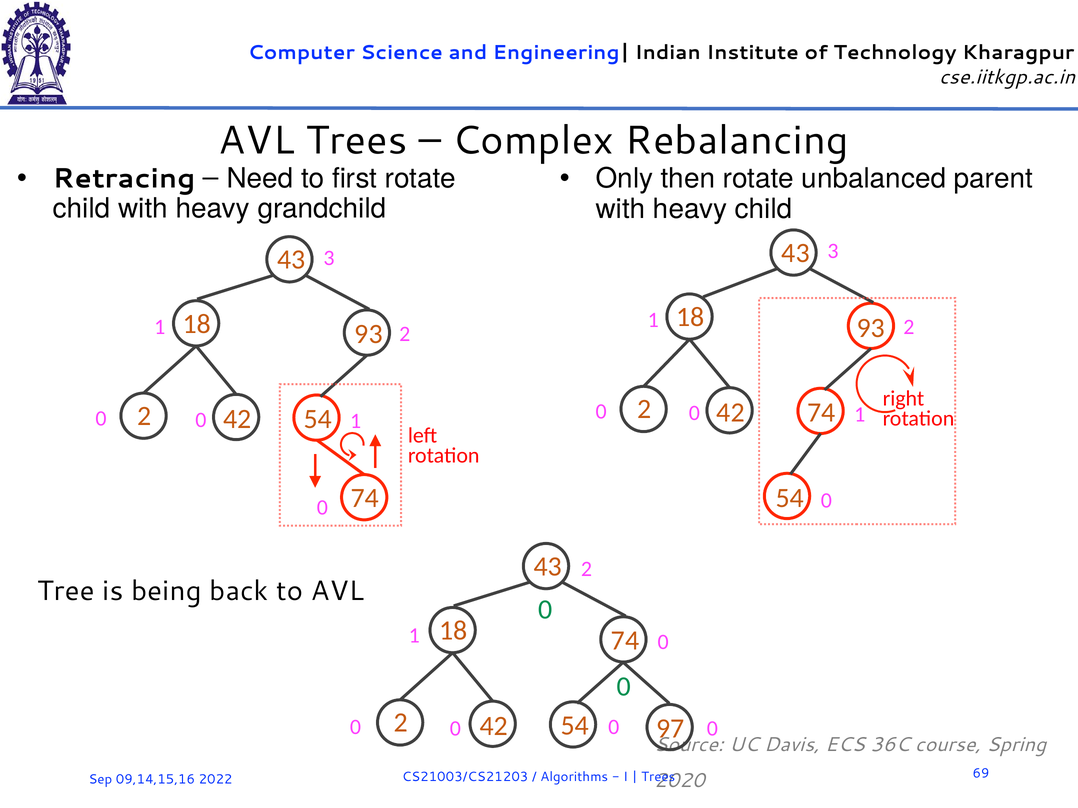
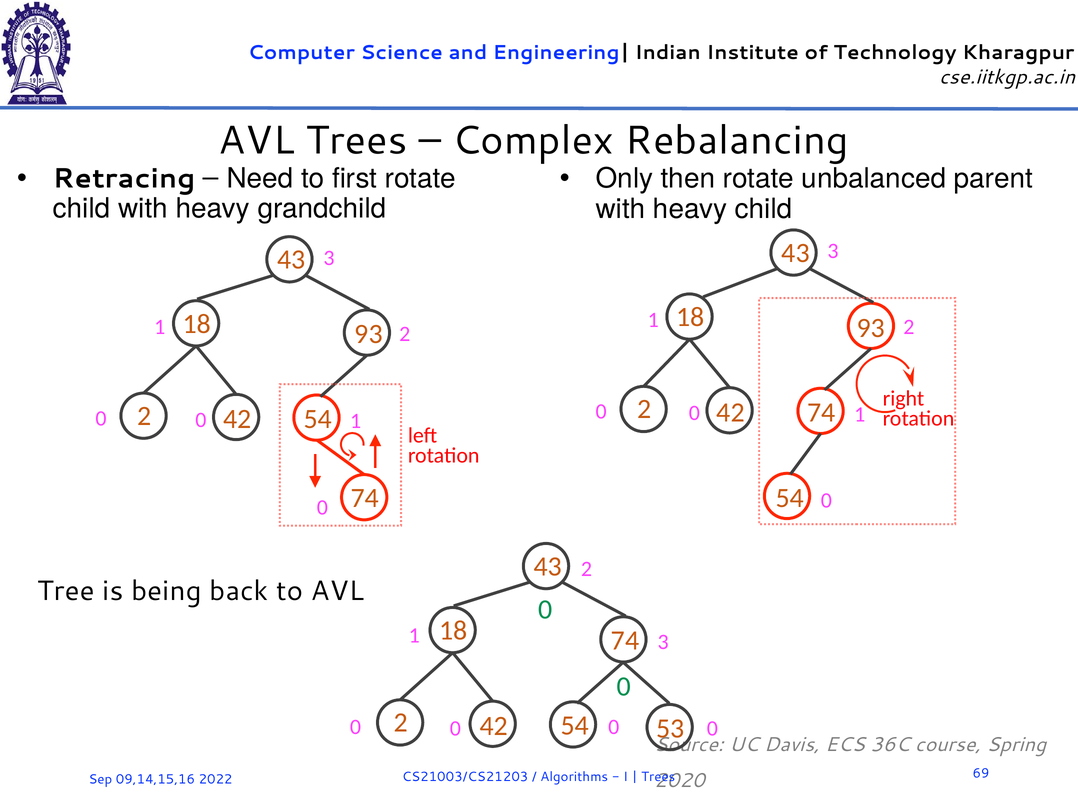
1 0: 0 -> 3
97: 97 -> 53
